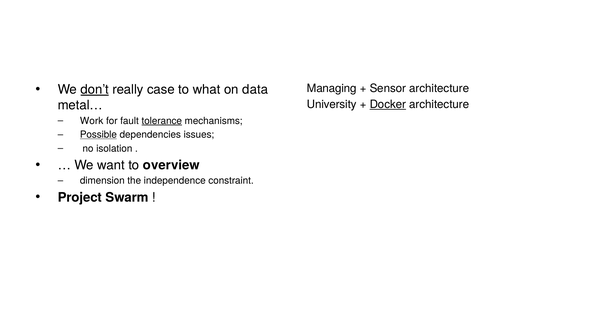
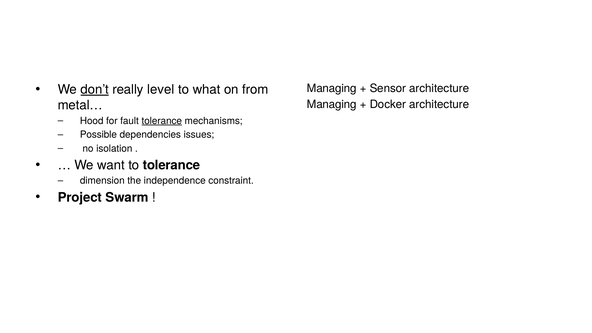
case: case -> level
data: data -> from
University at (332, 105): University -> Managing
Docker underline: present -> none
Work: Work -> Hood
Possible underline: present -> none
to overview: overview -> tolerance
